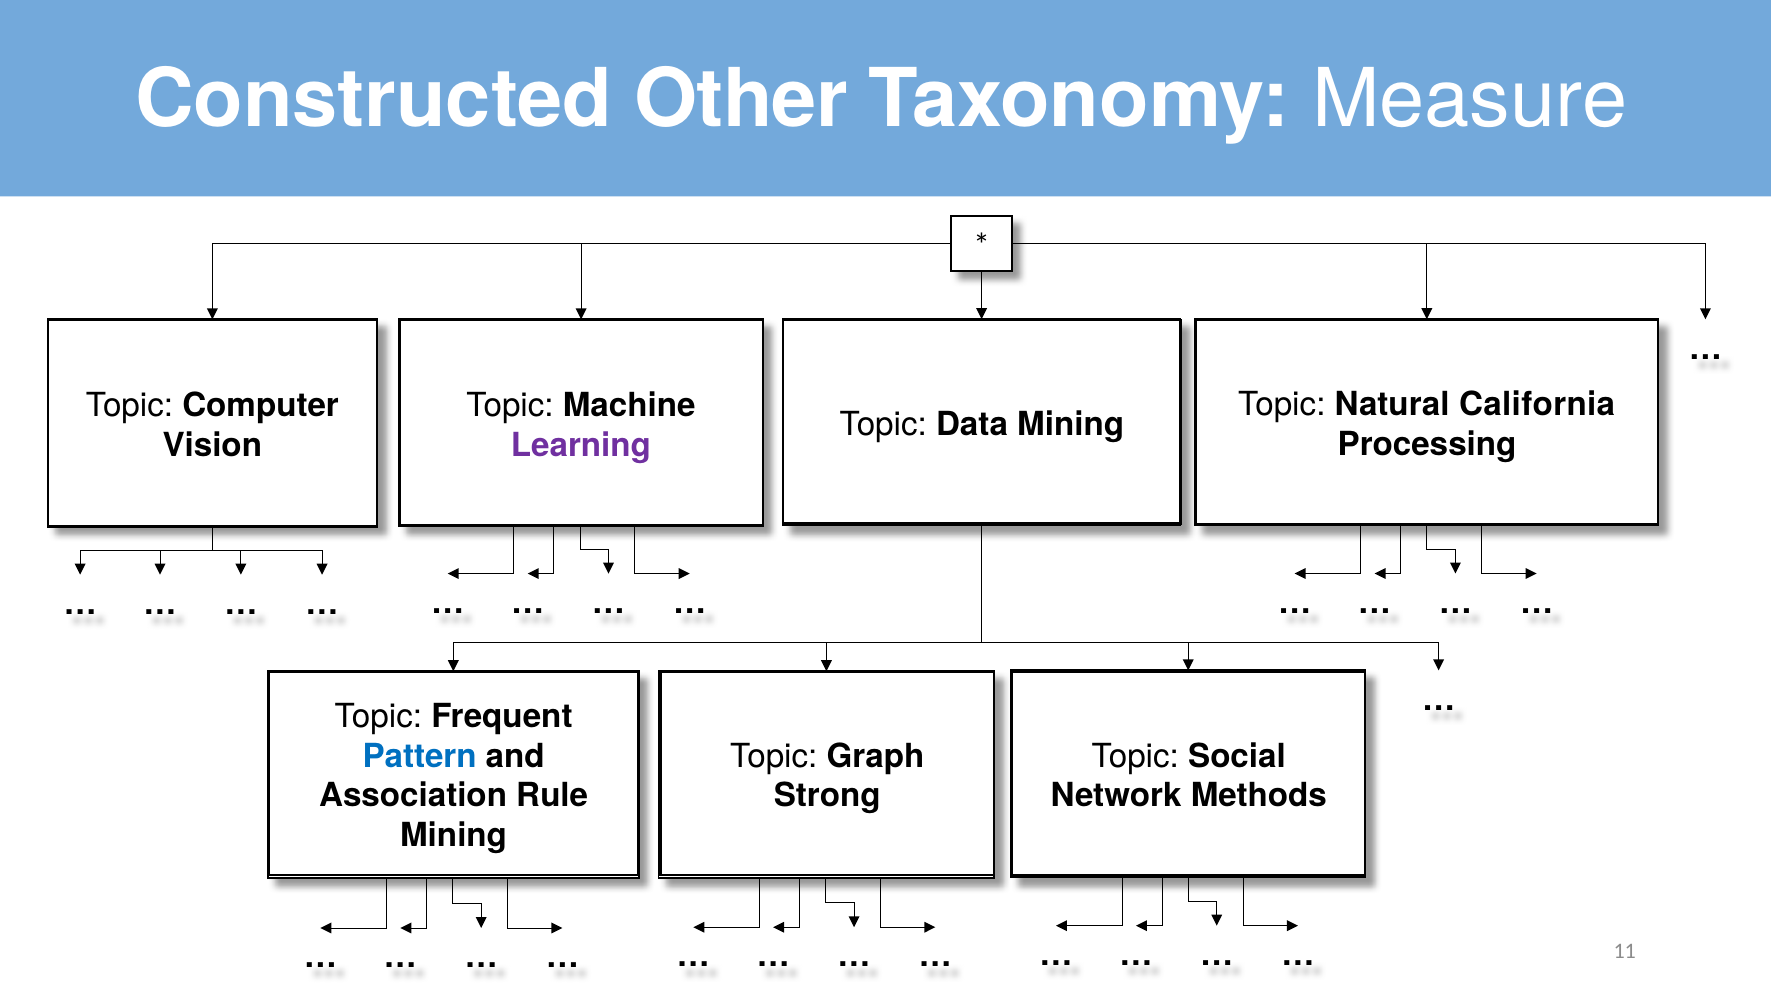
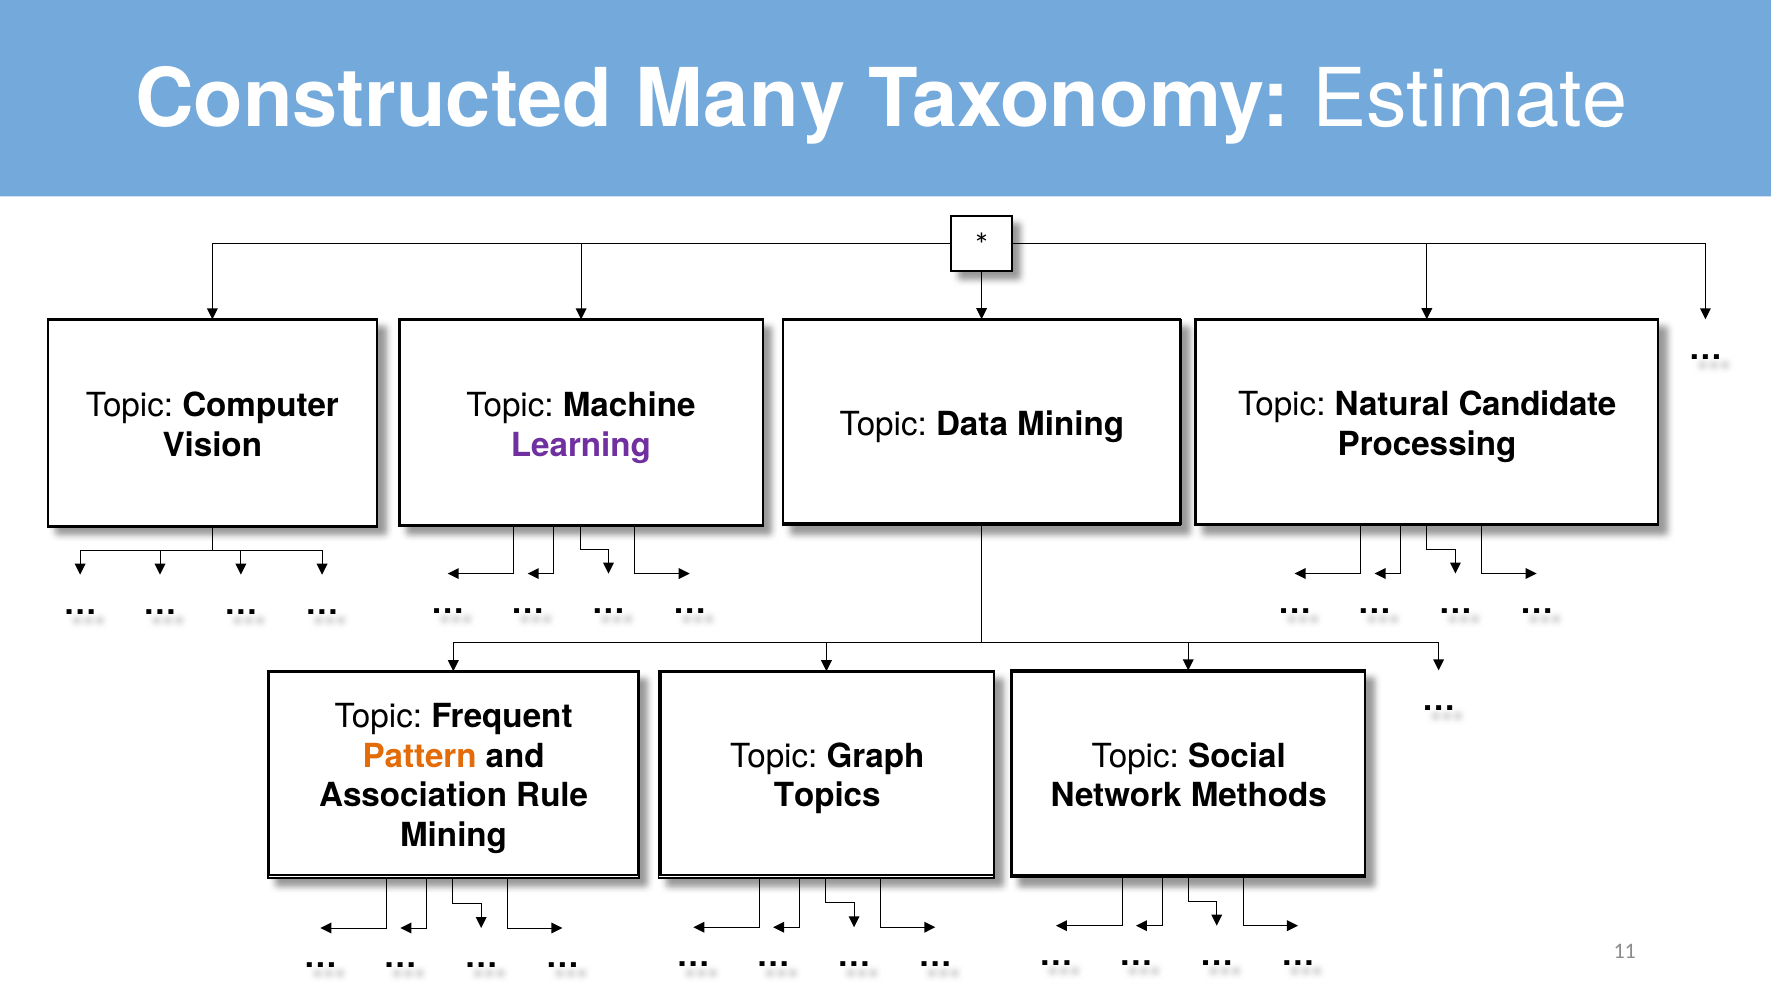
Other: Other -> Many
Measure: Measure -> Estimate
California: California -> Candidate
Pattern colour: blue -> orange
Strong: Strong -> Topics
